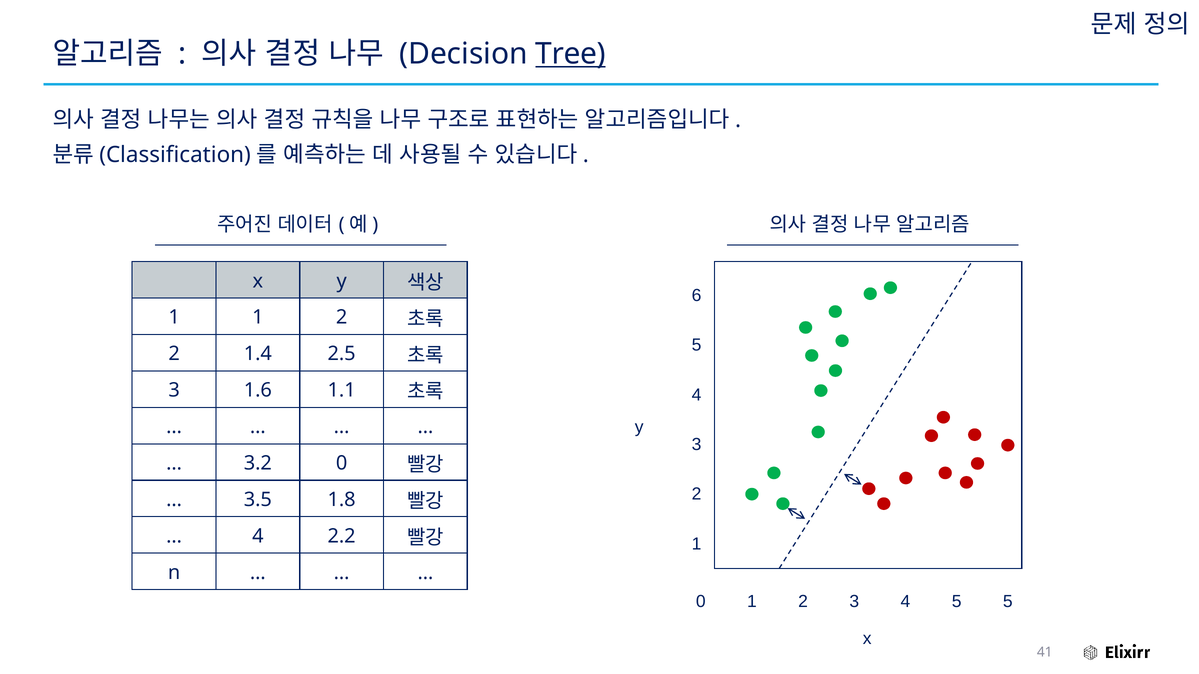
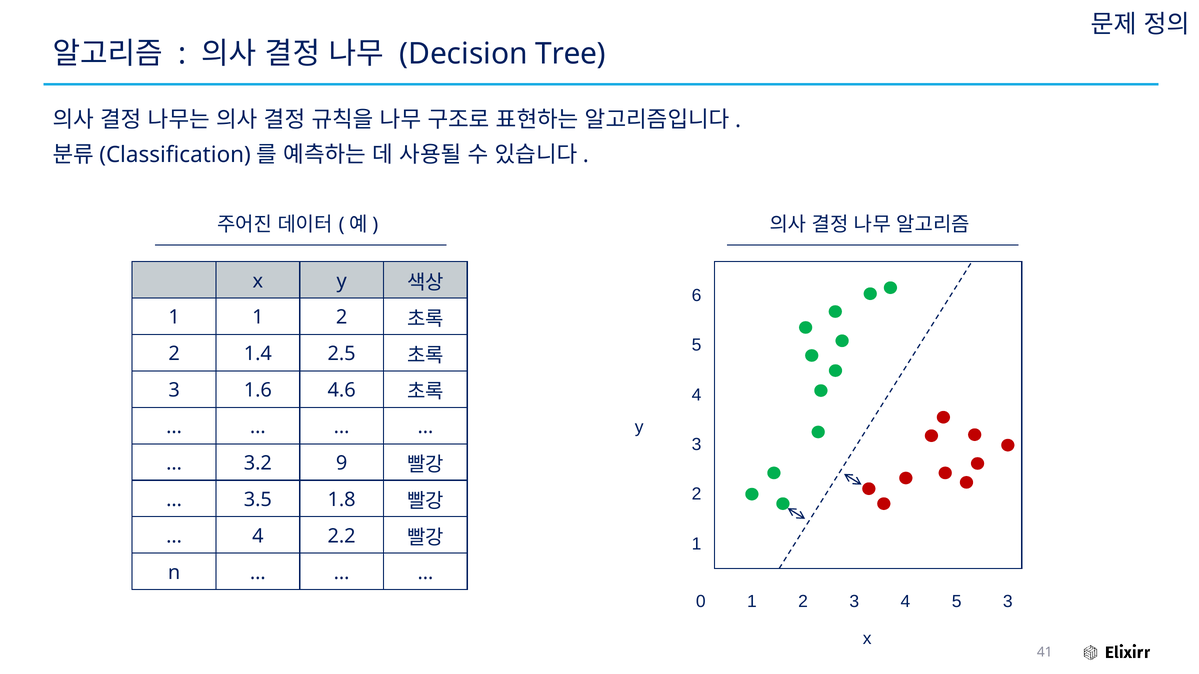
Tree underline: present -> none
1.1: 1.1 -> 4.6
3.2 0: 0 -> 9
5 5: 5 -> 3
